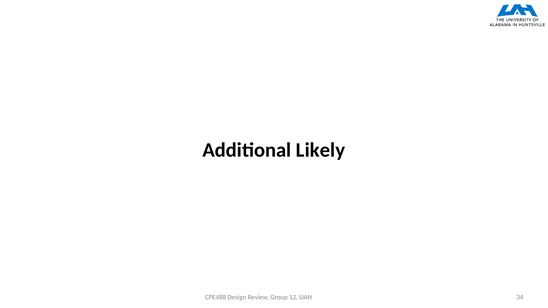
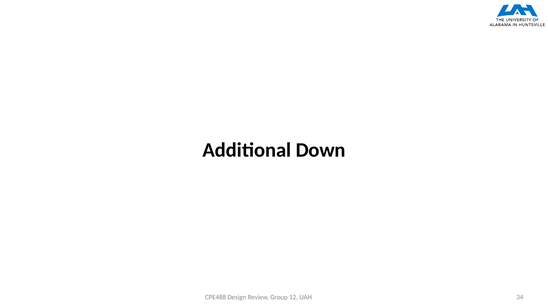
Likely: Likely -> Down
